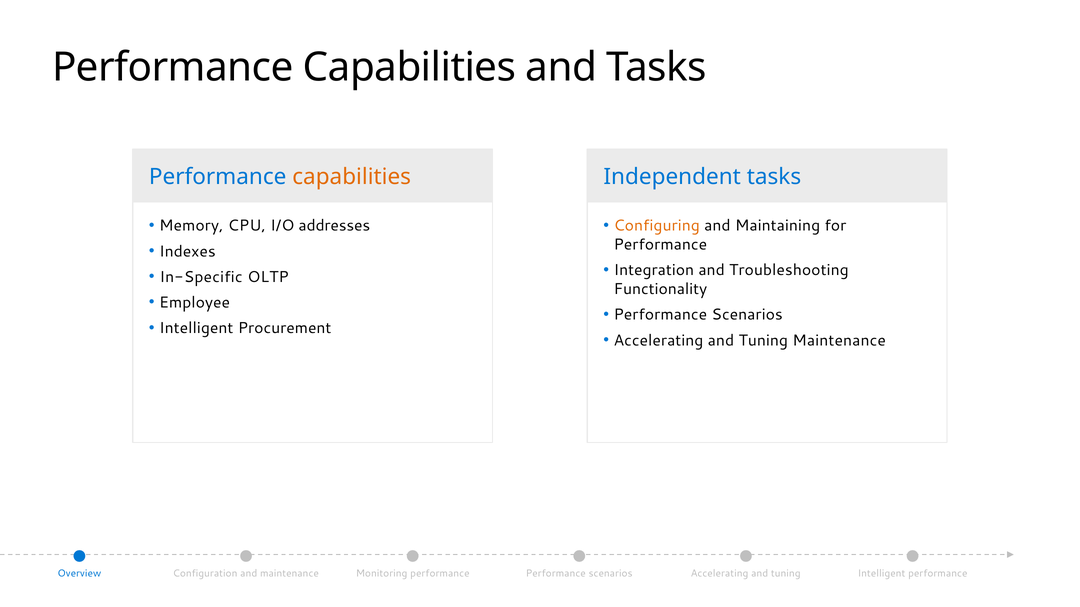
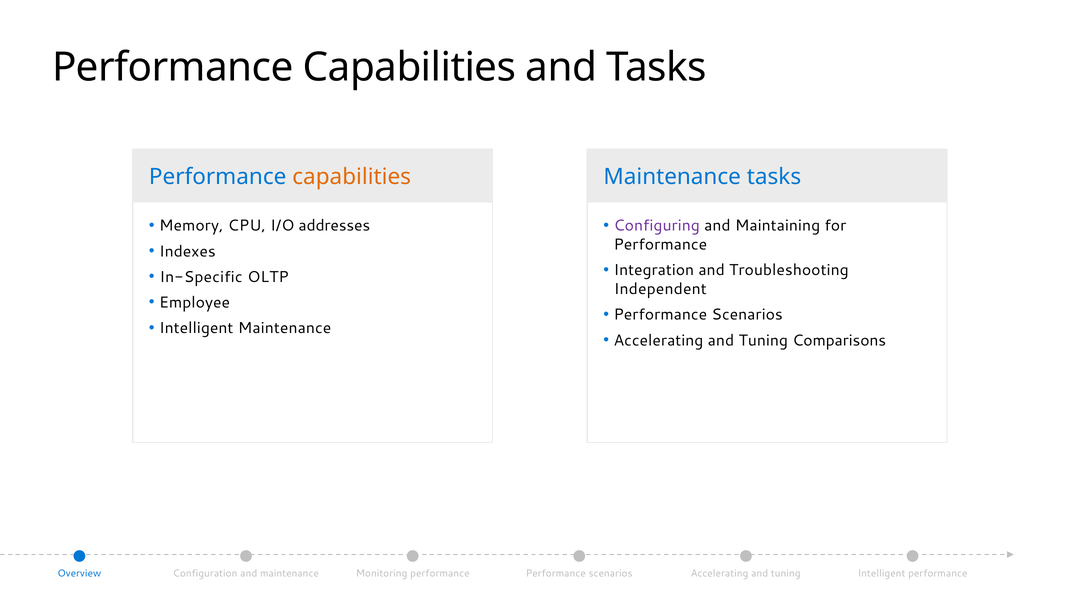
Independent at (672, 177): Independent -> Maintenance
Configuring colour: orange -> purple
Functionality: Functionality -> Independent
Intelligent Procurement: Procurement -> Maintenance
Tuning Maintenance: Maintenance -> Comparisons
